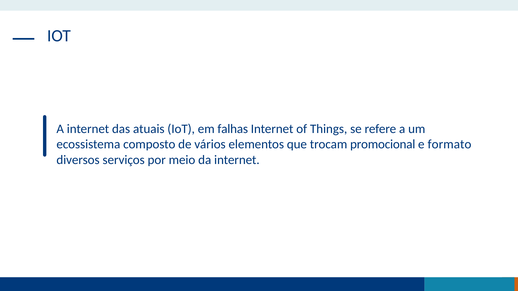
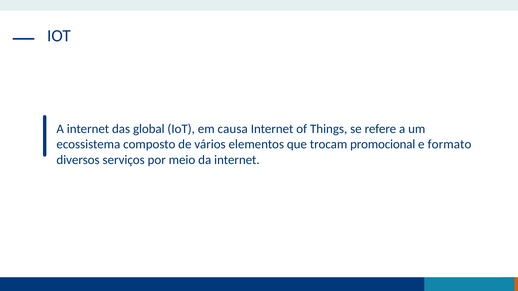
atuais: atuais -> global
falhas: falhas -> causa
